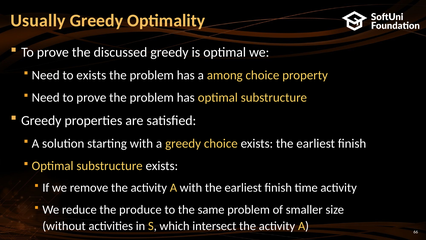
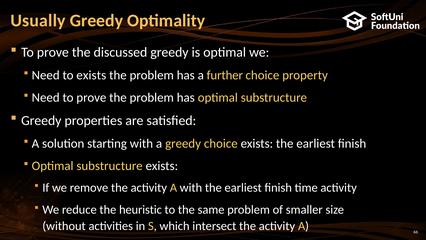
among: among -> further
produce: produce -> heuristic
